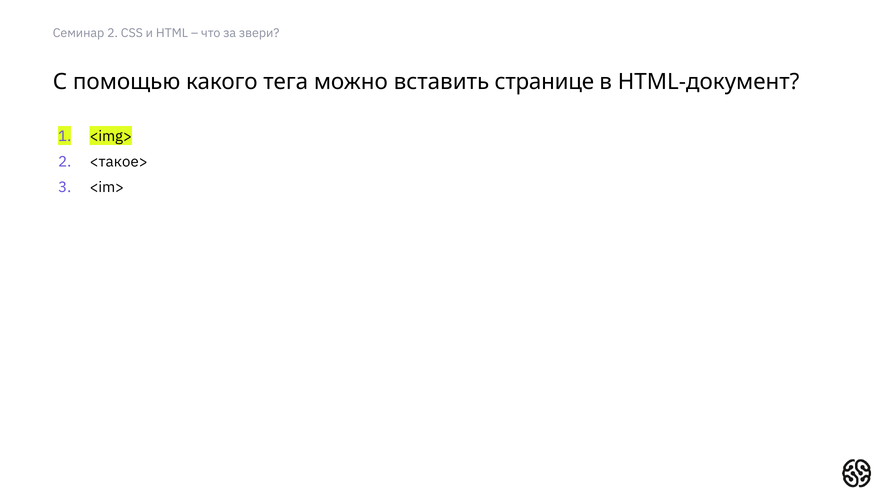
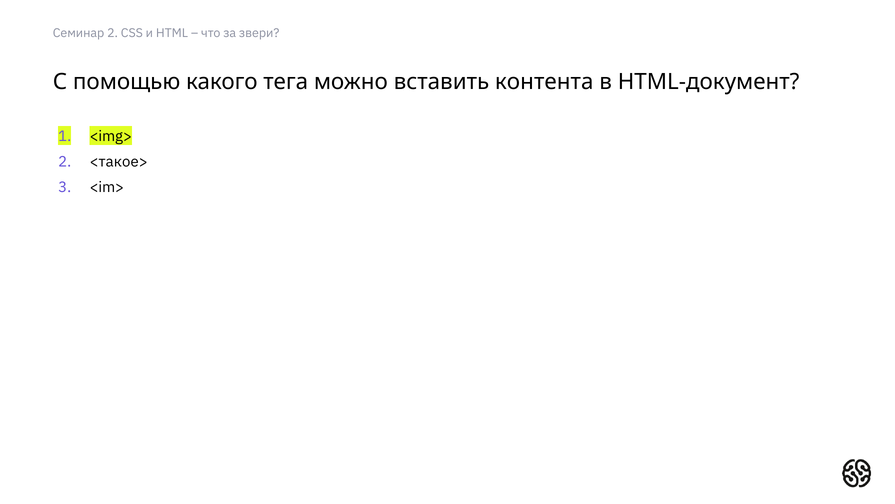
странице: странице -> контента
